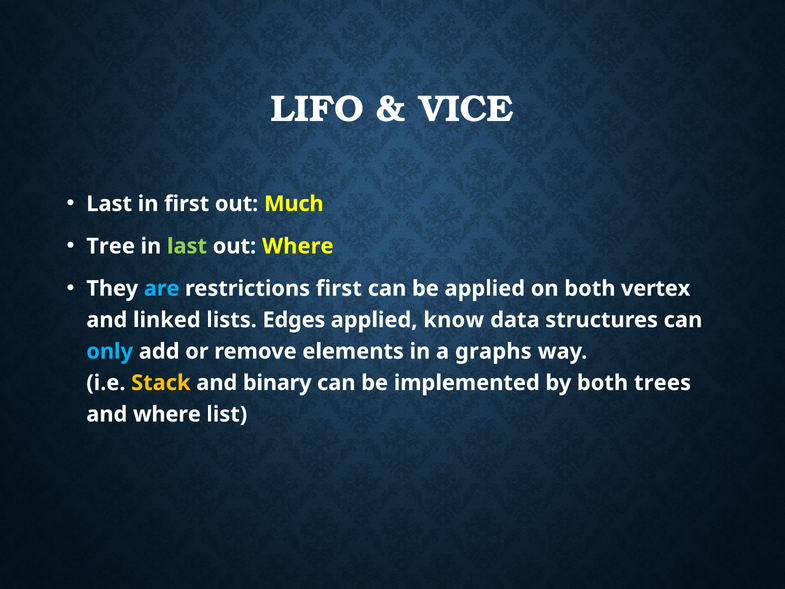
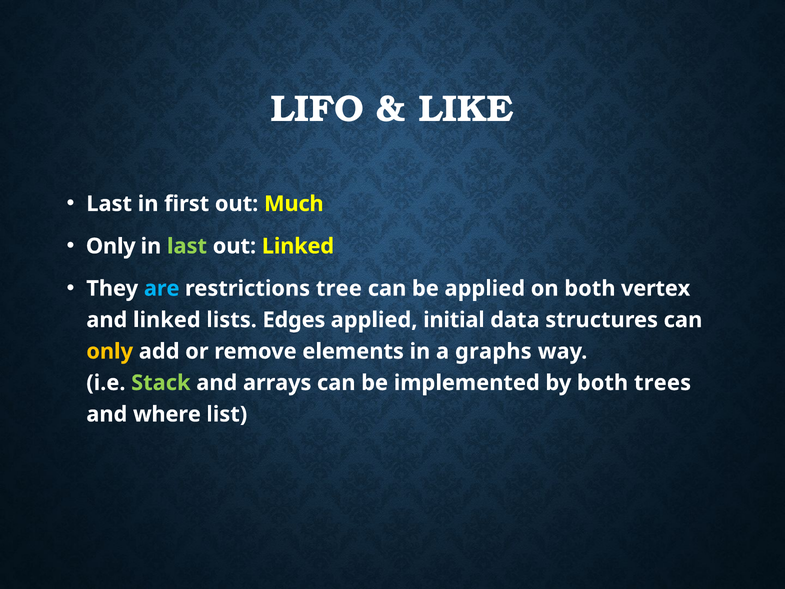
VICE: VICE -> LIKE
Tree at (111, 246): Tree -> Only
out Where: Where -> Linked
restrictions first: first -> tree
know: know -> initial
only at (110, 351) colour: light blue -> yellow
Stack colour: yellow -> light green
binary: binary -> arrays
